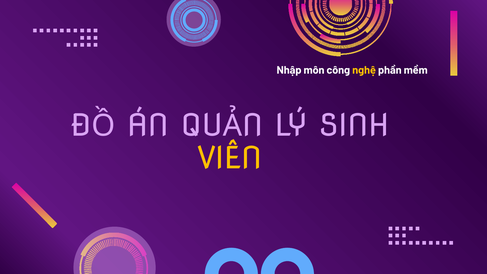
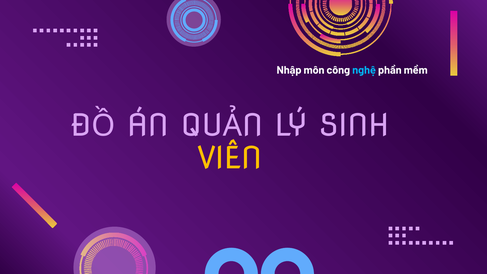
nghệ colour: yellow -> light blue
